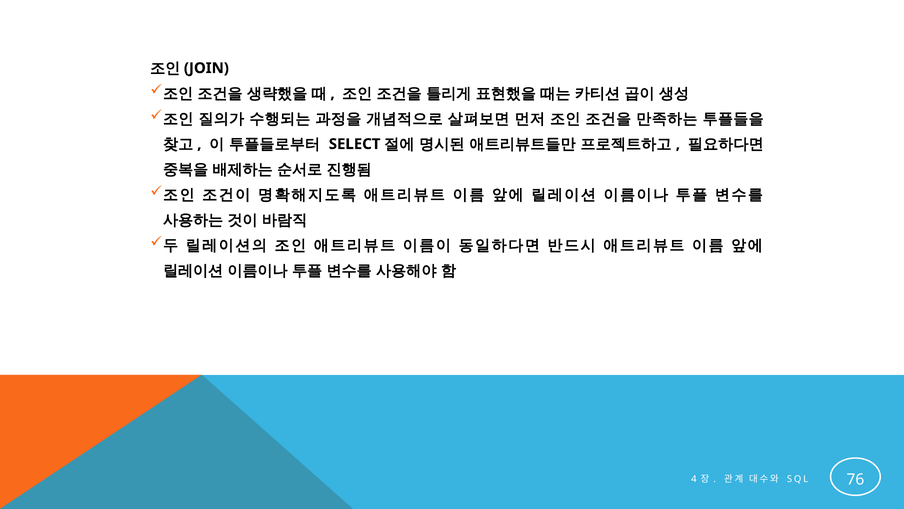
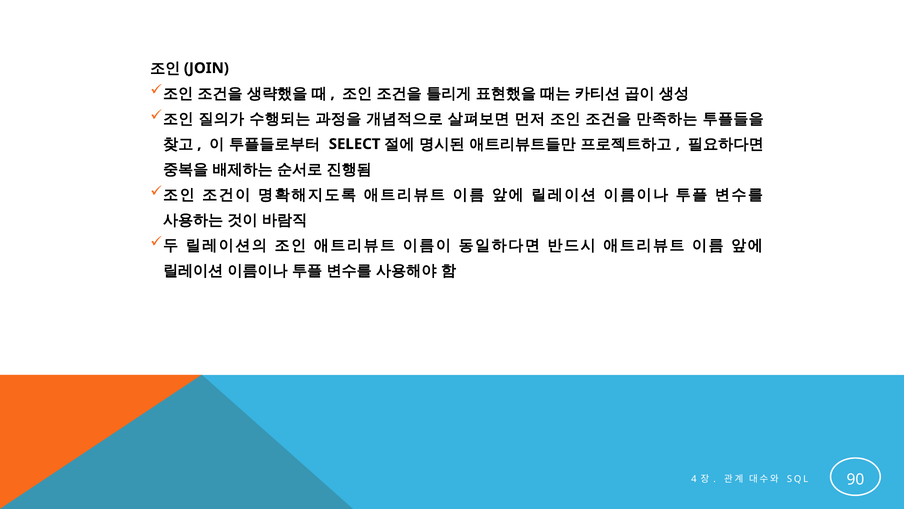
76: 76 -> 90
